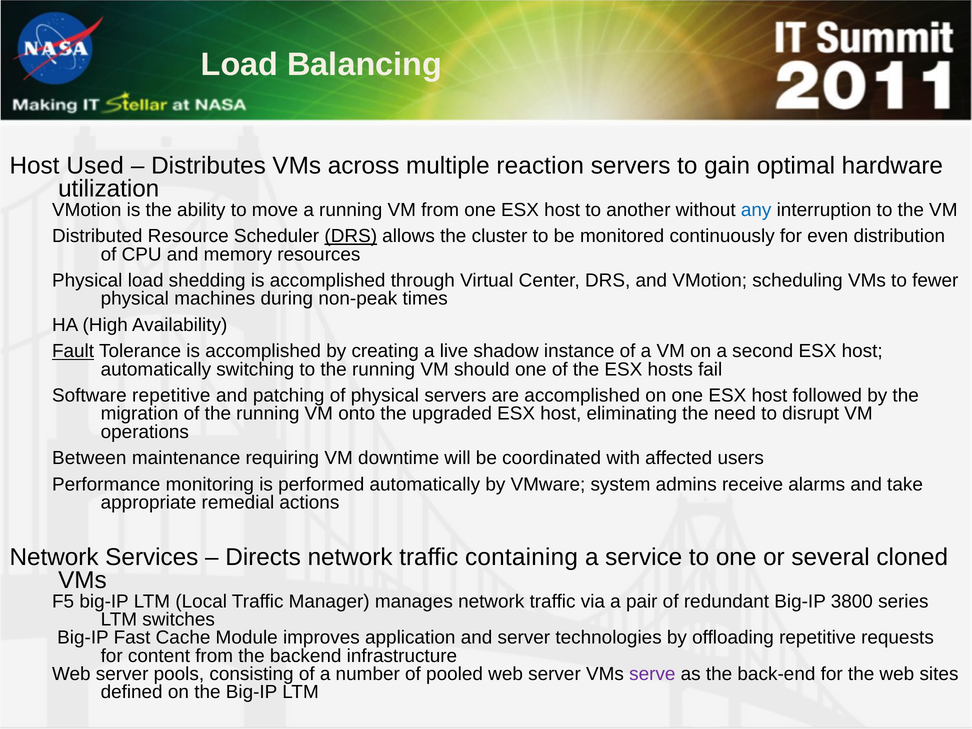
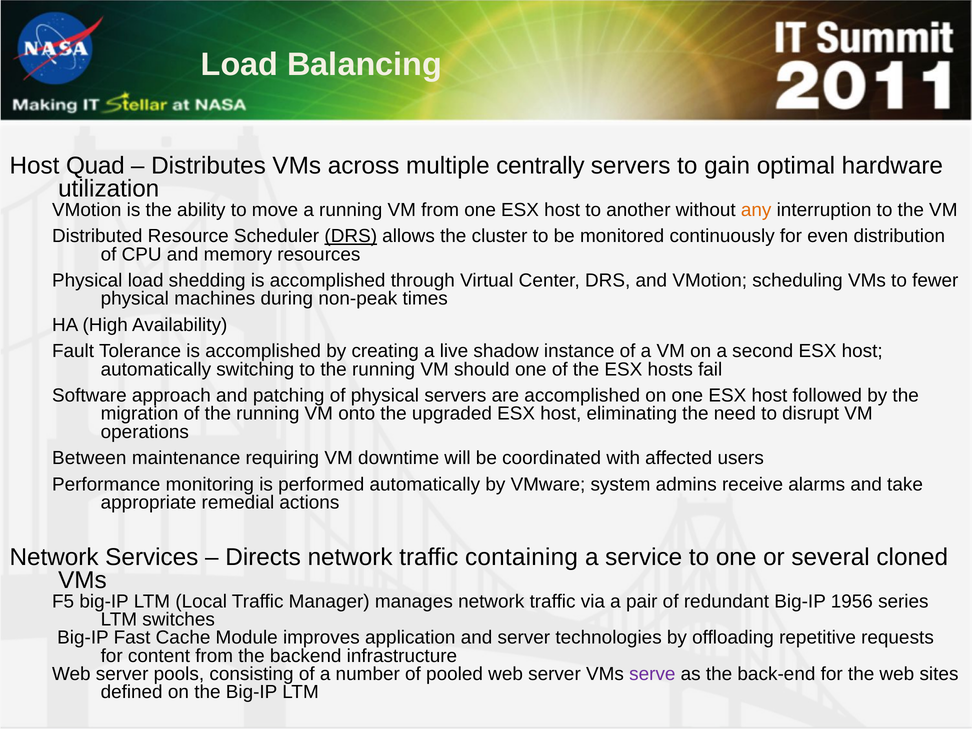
Used: Used -> Quad
reaction: reaction -> centrally
any colour: blue -> orange
Fault underline: present -> none
Software repetitive: repetitive -> approach
3800: 3800 -> 1956
